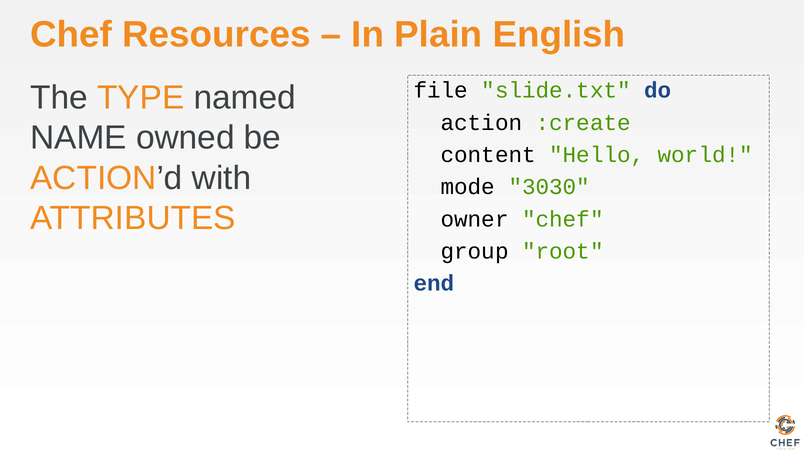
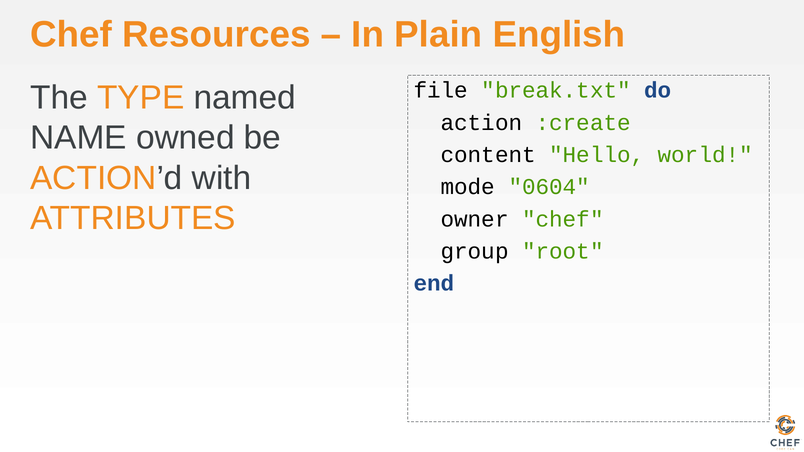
slide.txt: slide.txt -> break.txt
3030: 3030 -> 0604
